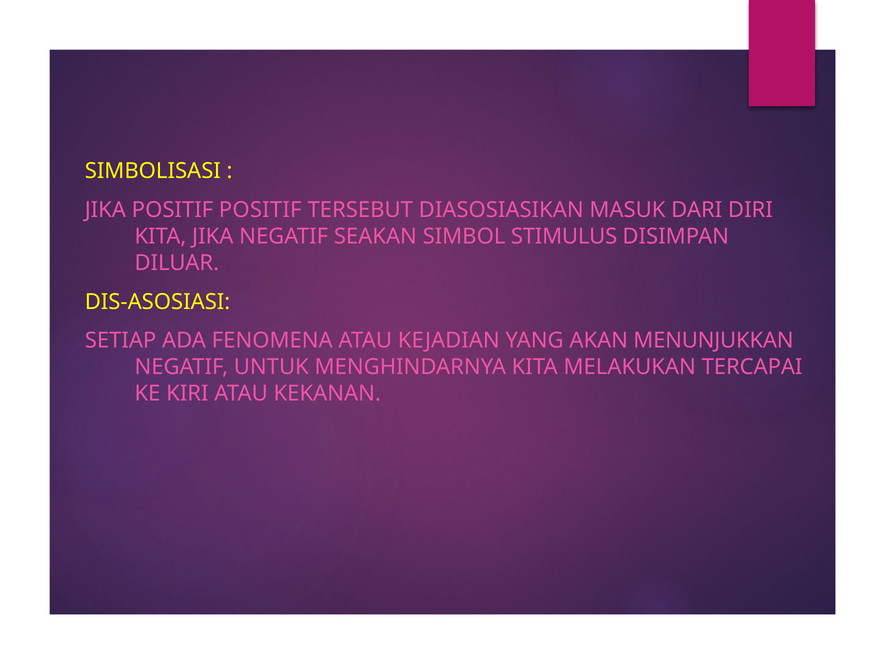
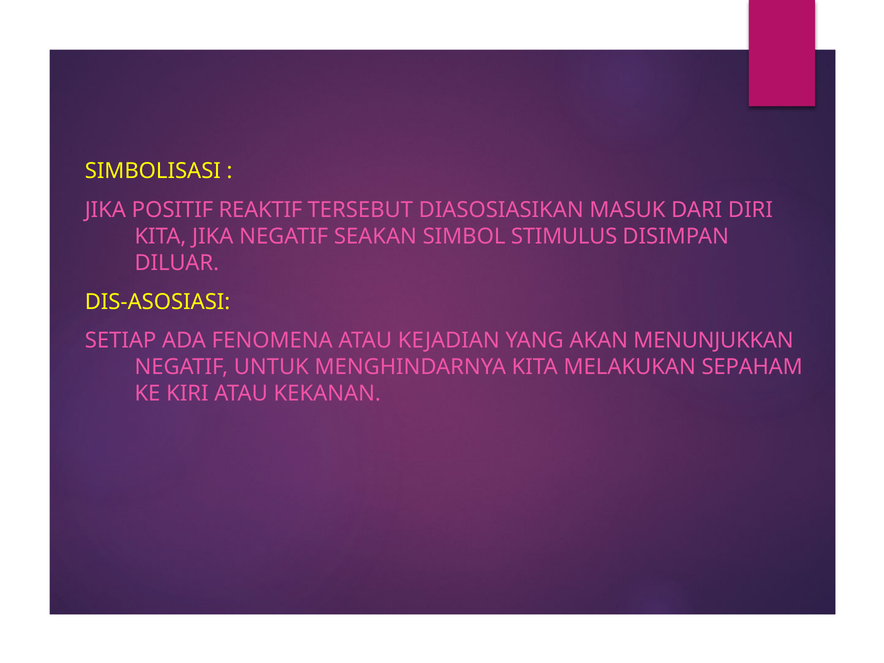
POSITIF POSITIF: POSITIF -> REAKTIF
TERCAPAI: TERCAPAI -> SEPAHAM
